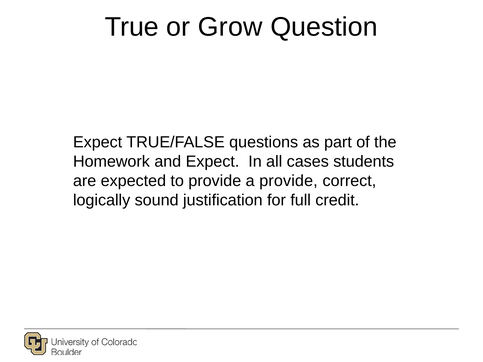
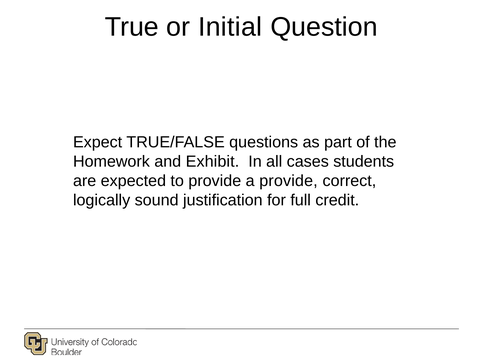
Grow: Grow -> Initial
and Expect: Expect -> Exhibit
